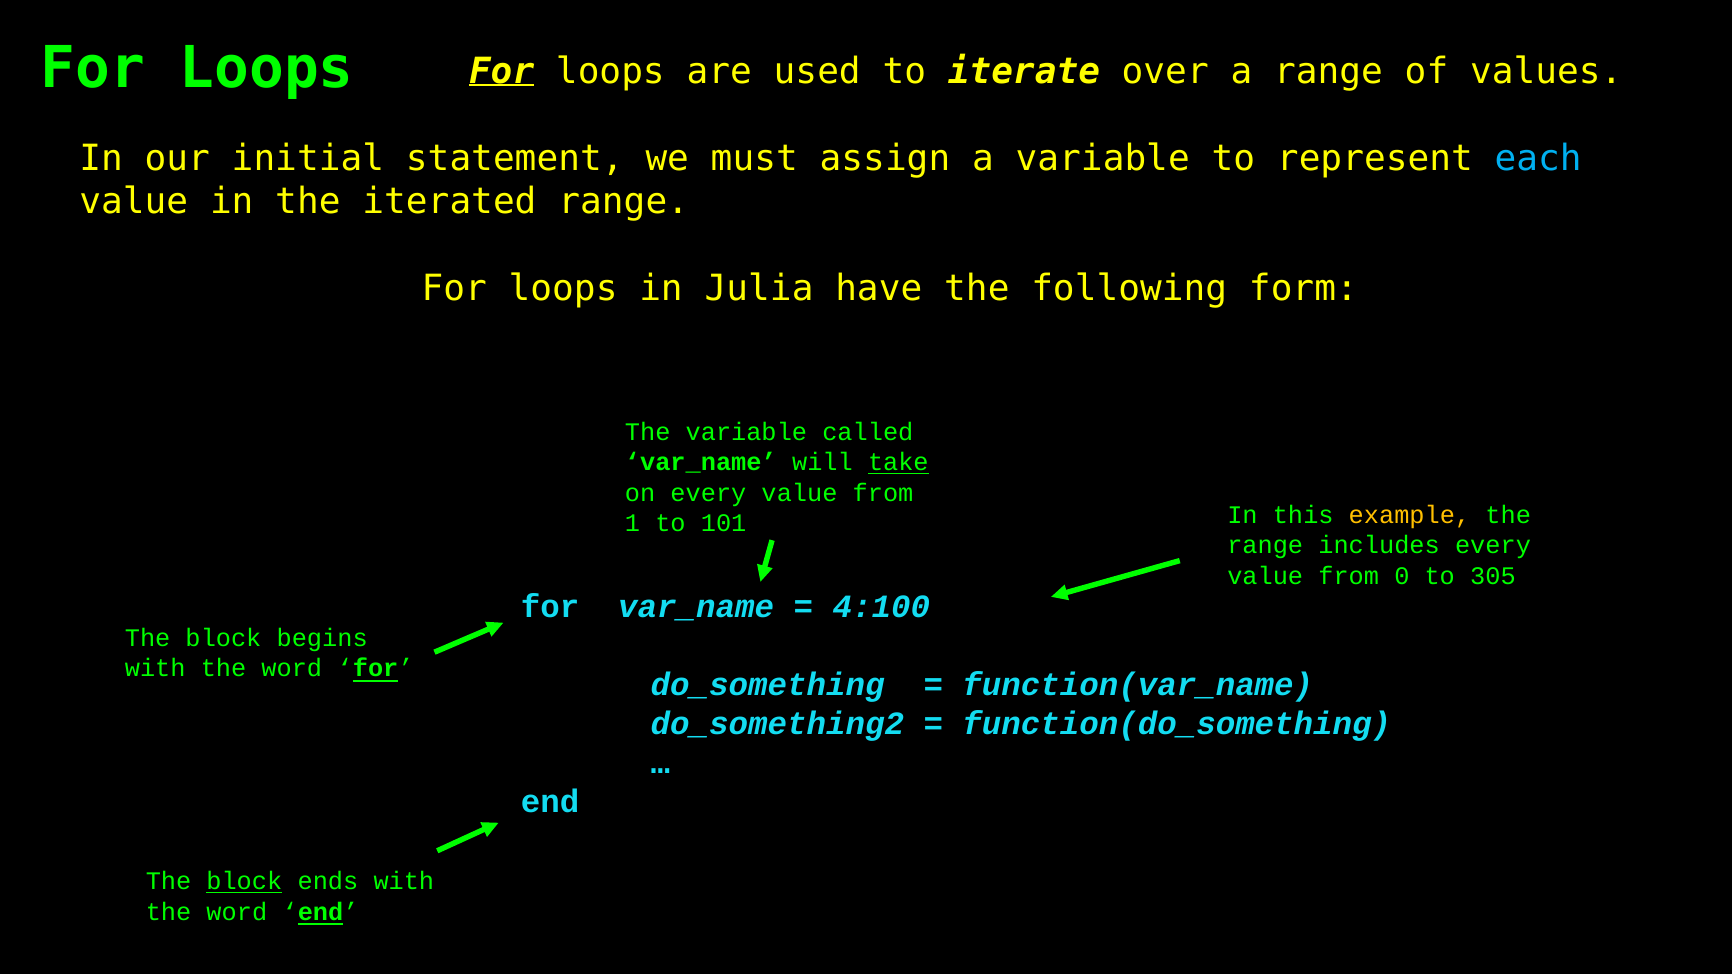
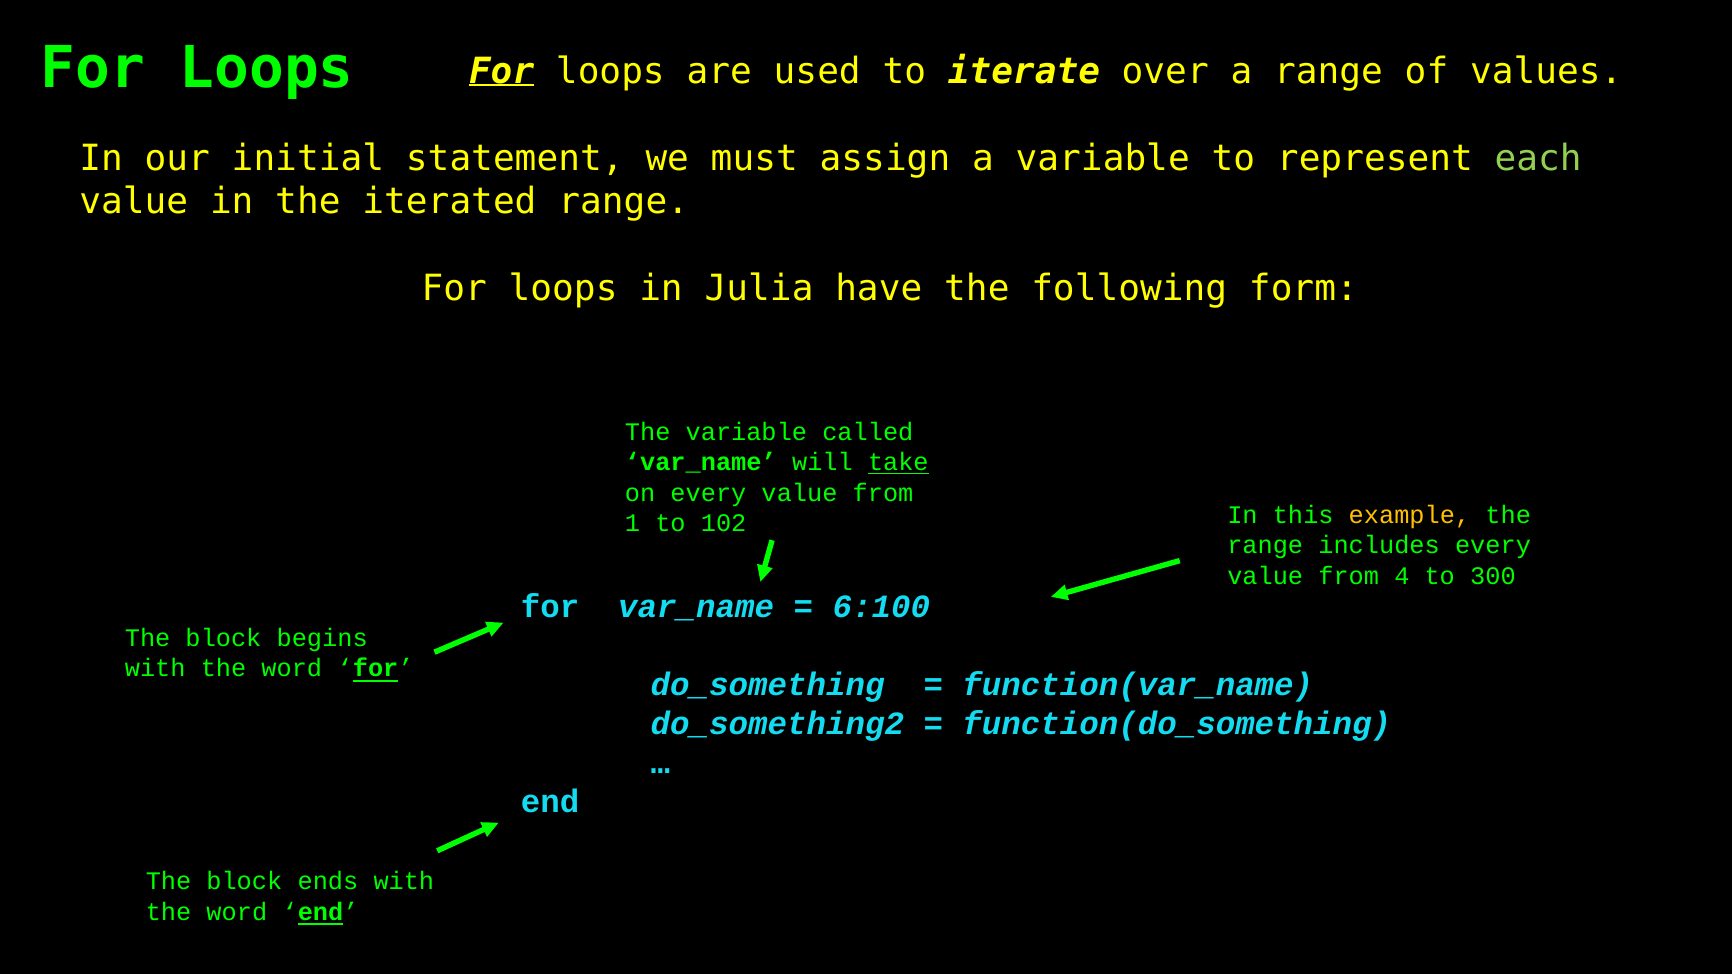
each colour: light blue -> light green
101: 101 -> 102
0: 0 -> 4
305: 305 -> 300
4:100: 4:100 -> 6:100
block at (244, 882) underline: present -> none
